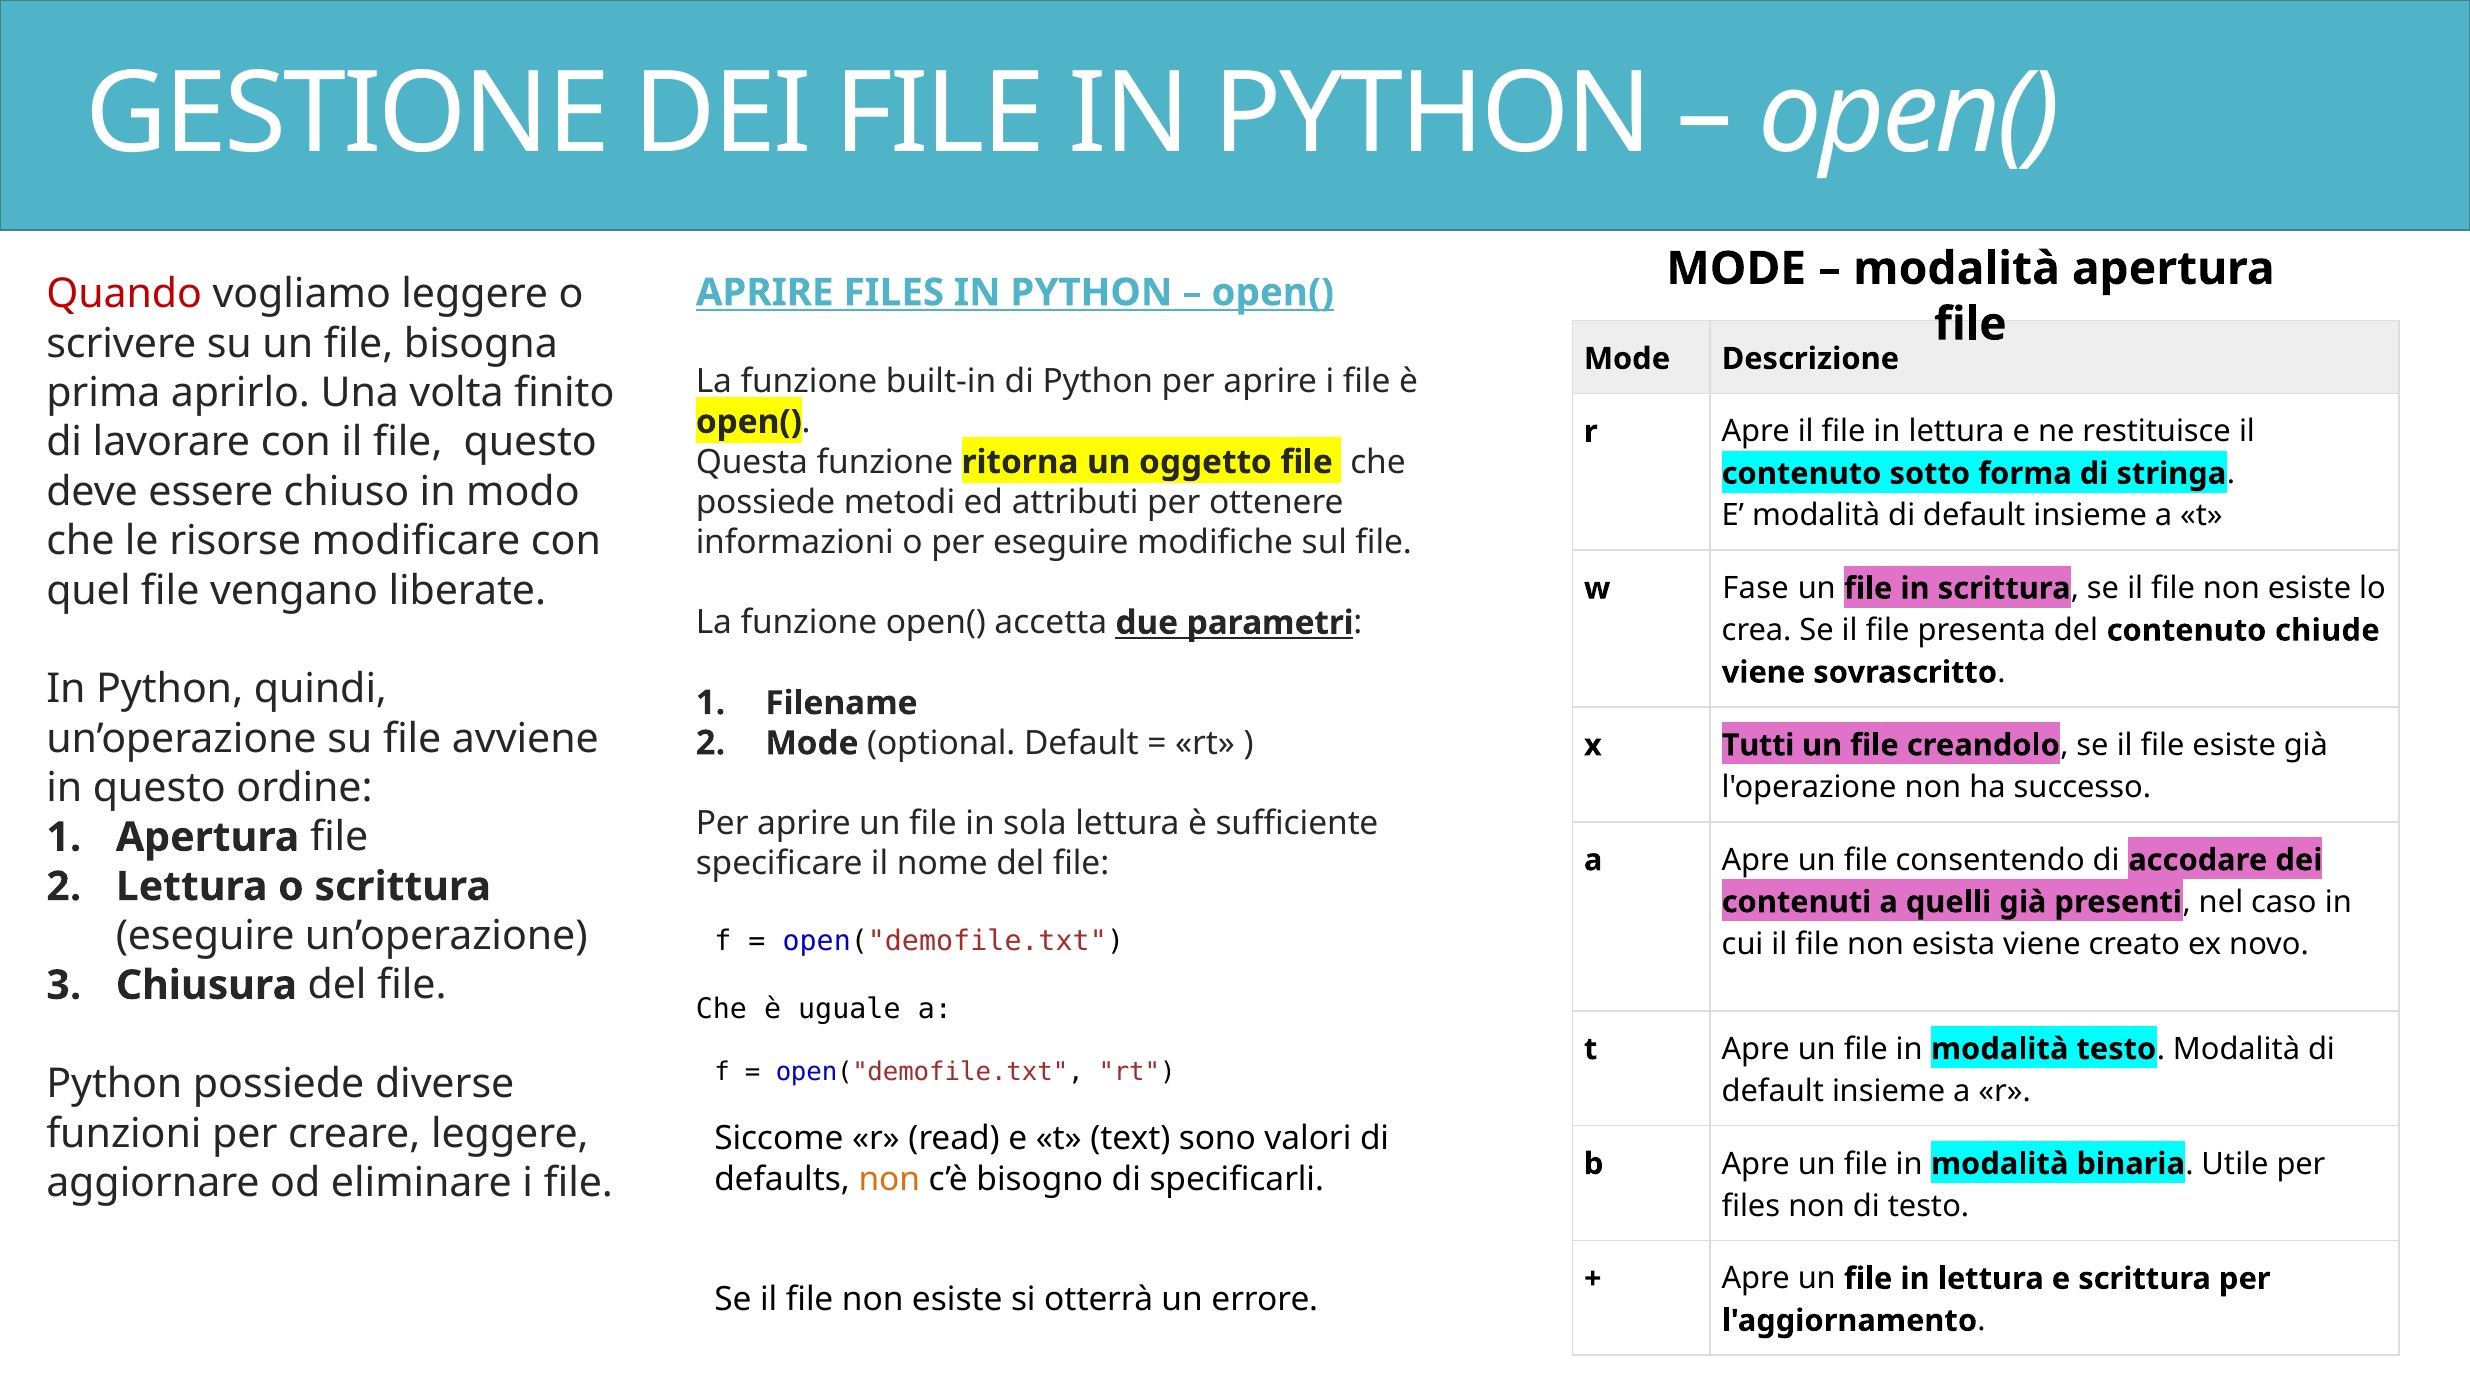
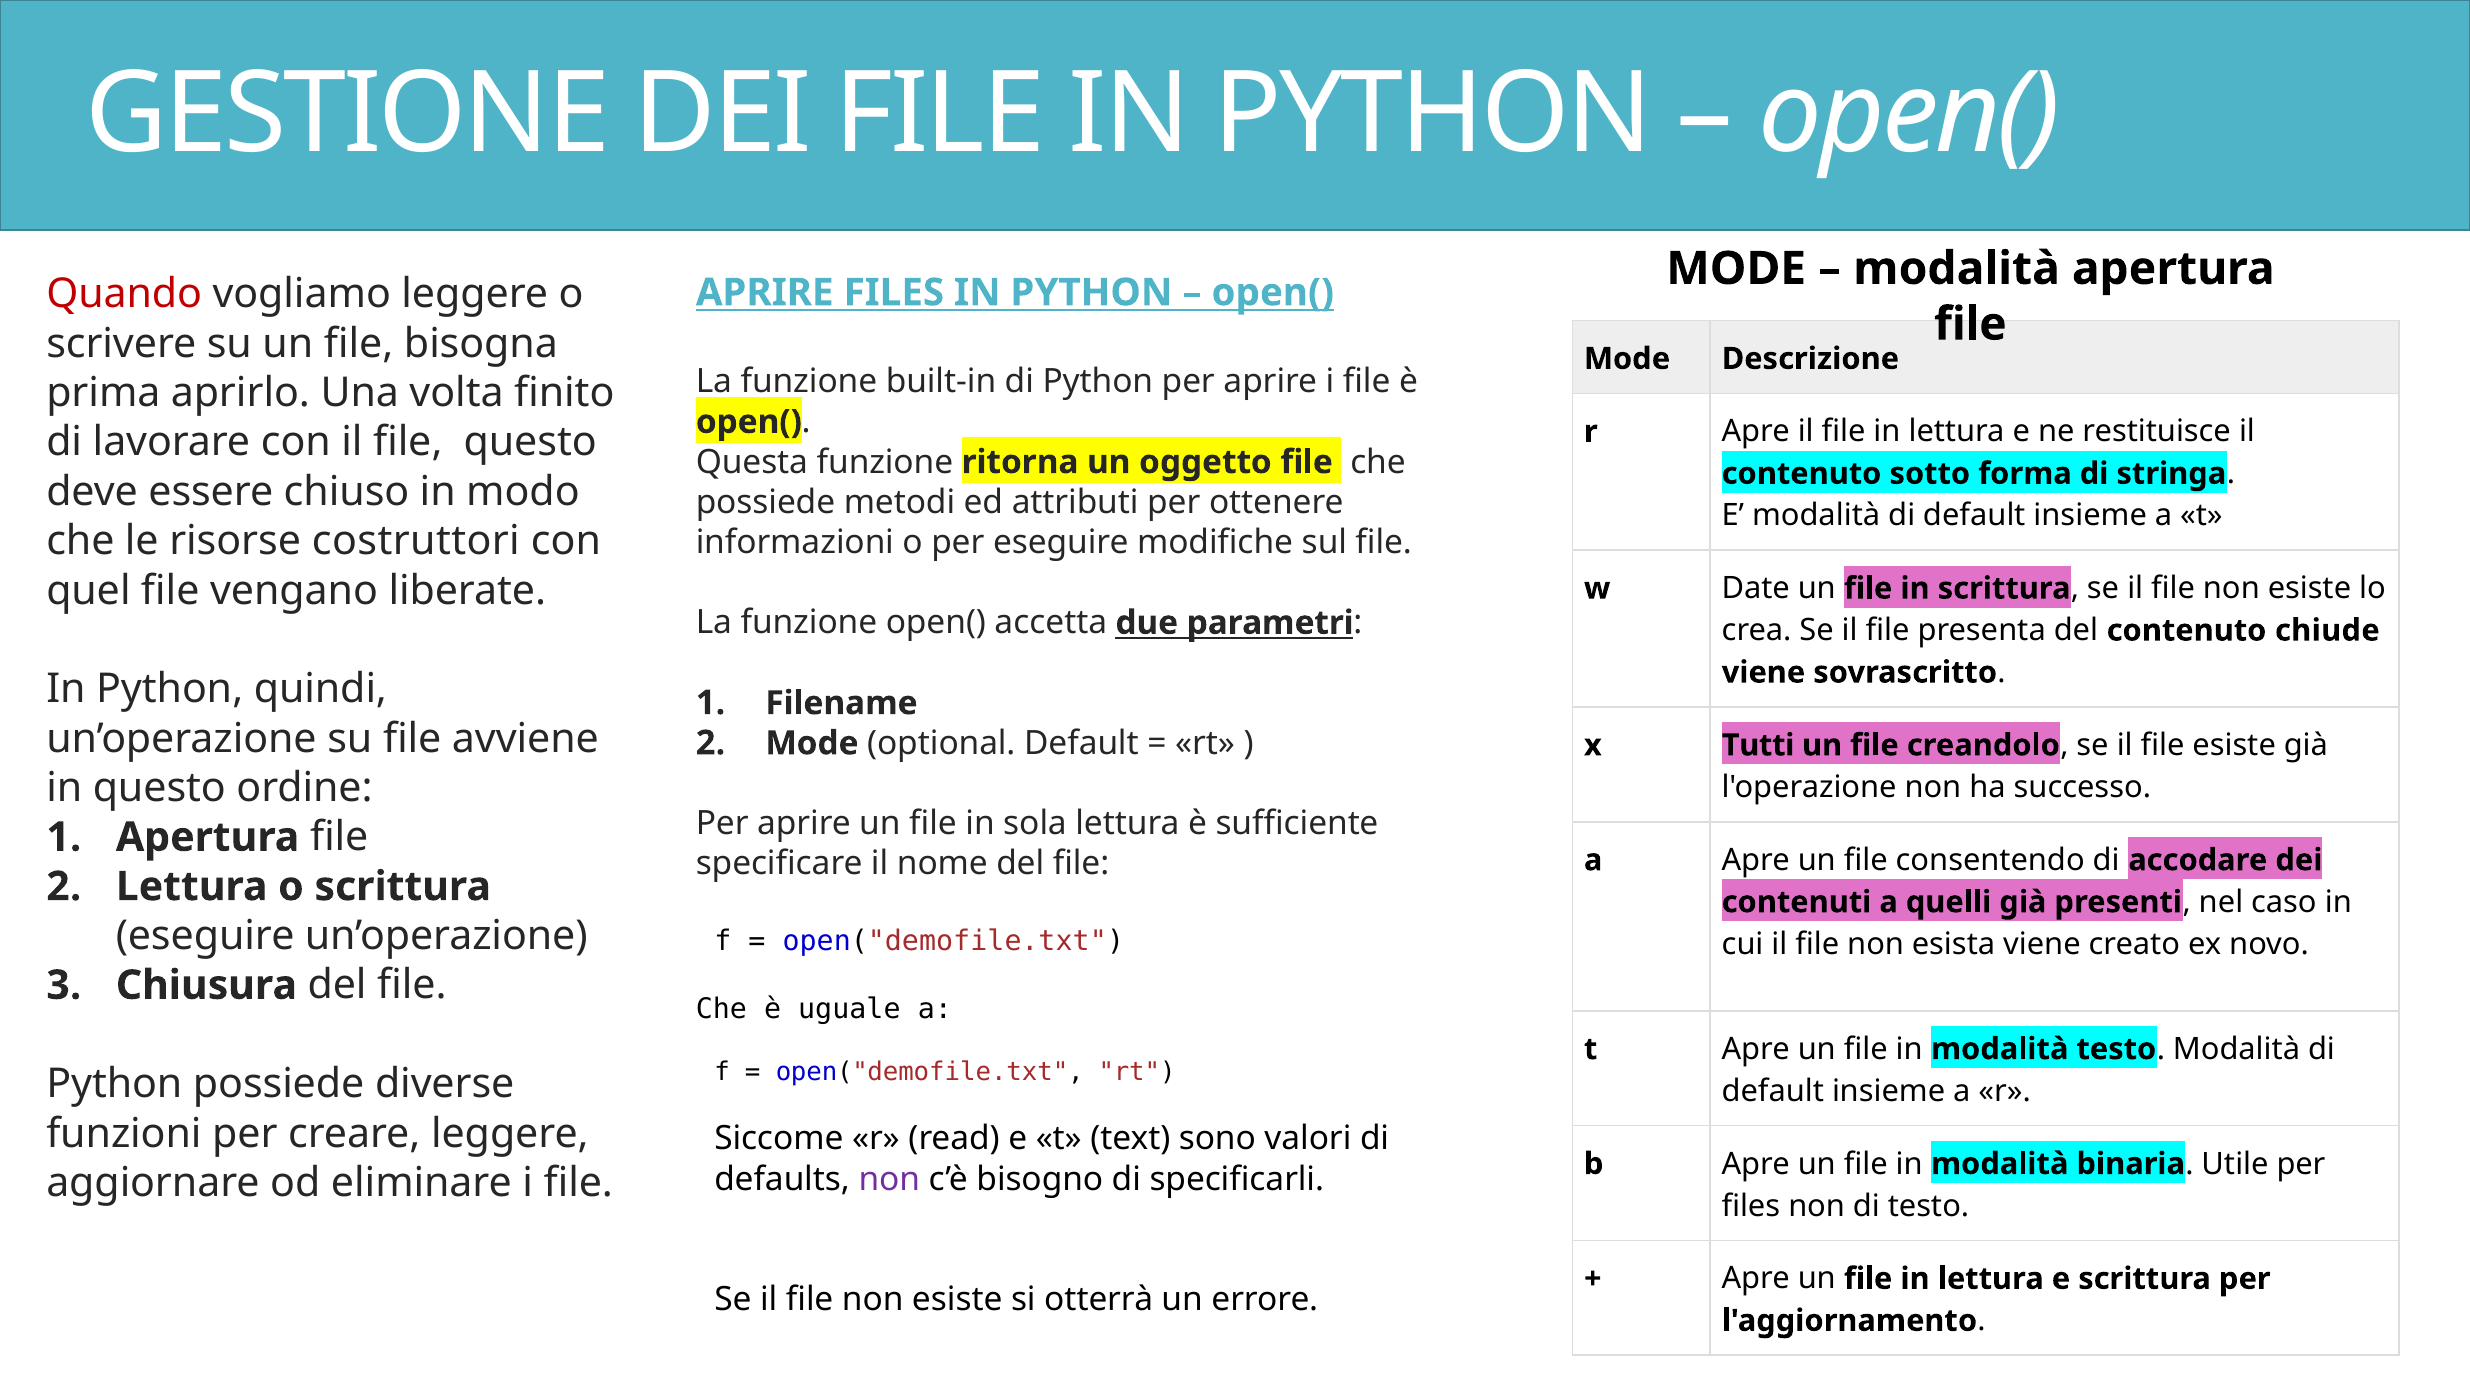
modificare: modificare -> costruttori
Fase: Fase -> Date
non at (889, 1179) colour: orange -> purple
